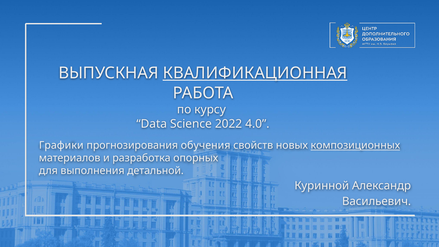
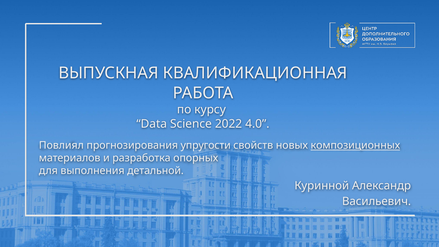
КВАЛИФИКАЦИОННАЯ underline: present -> none
Графики: Графики -> Повлиял
обучения: обучения -> упругости
